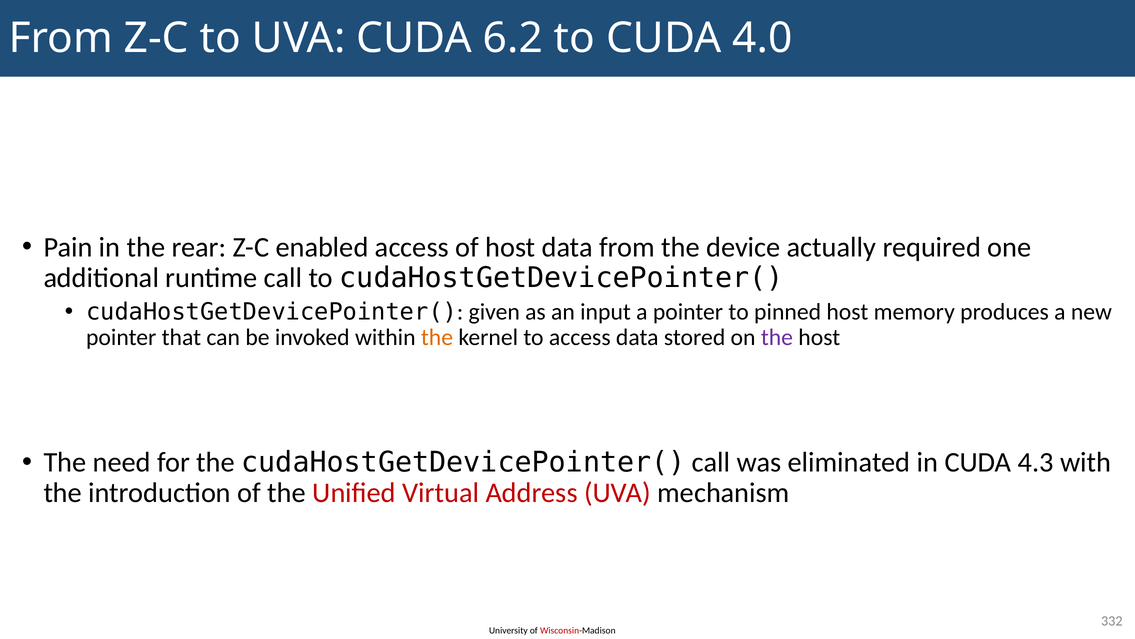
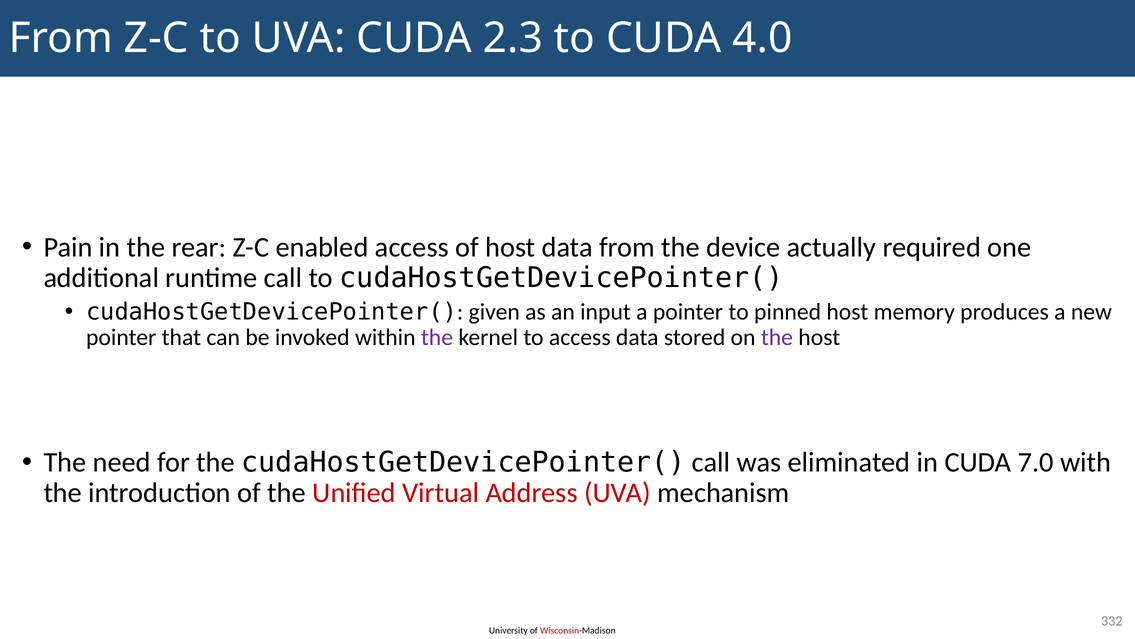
6.2: 6.2 -> 2.3
the at (437, 337) colour: orange -> purple
4.3: 4.3 -> 7.0
